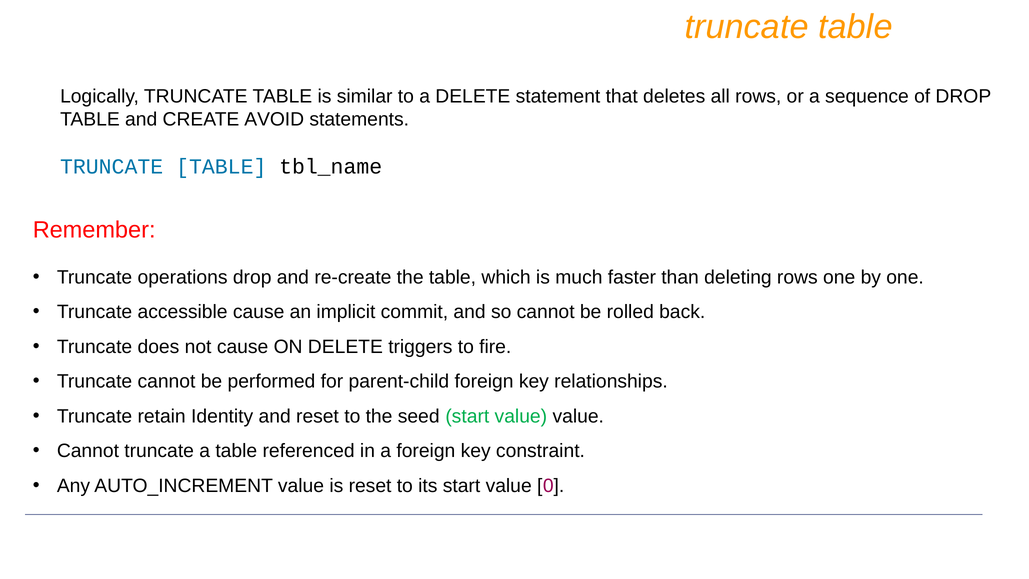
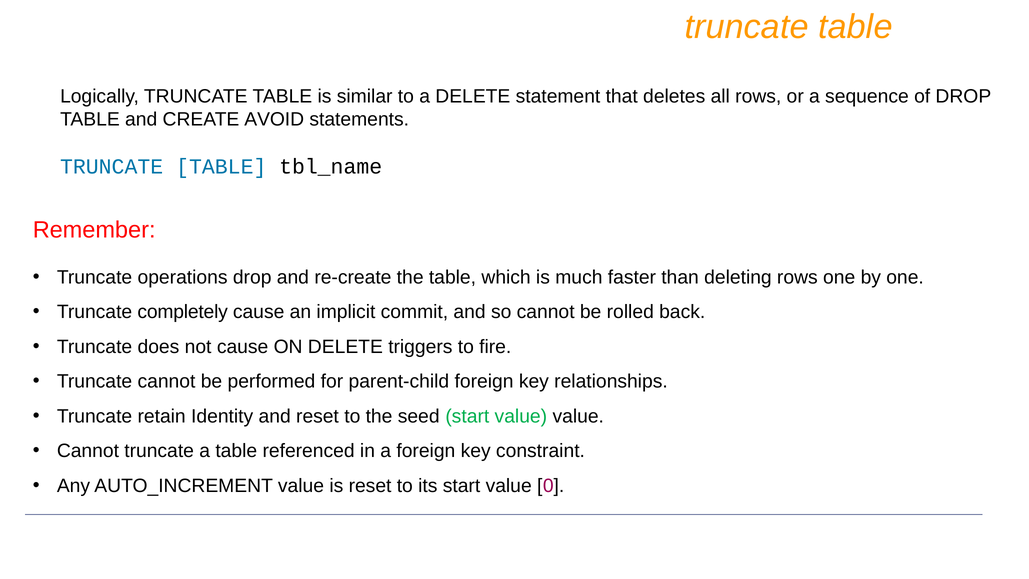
accessible: accessible -> completely
